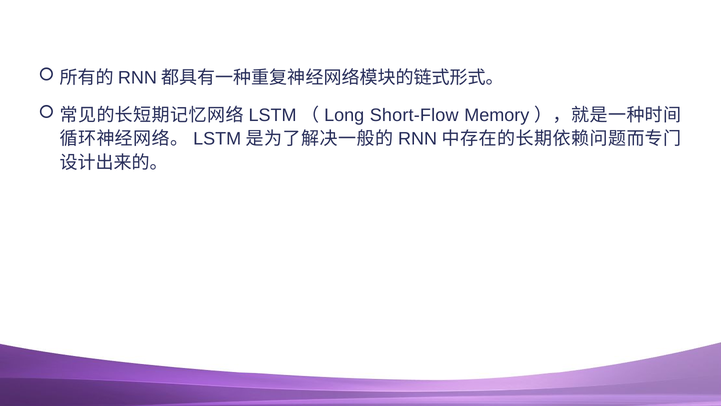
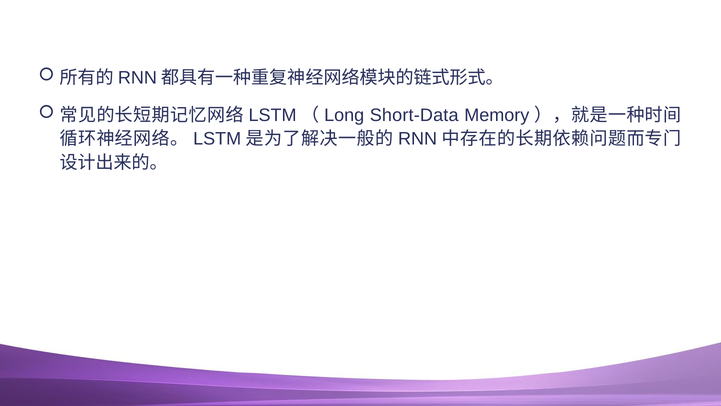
Short-Flow: Short-Flow -> Short-Data
